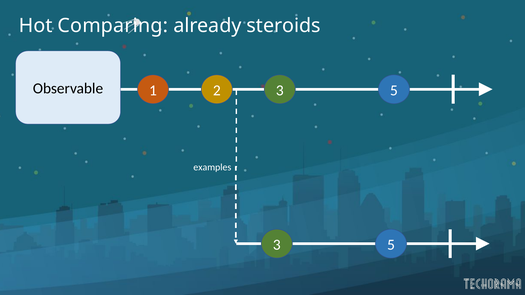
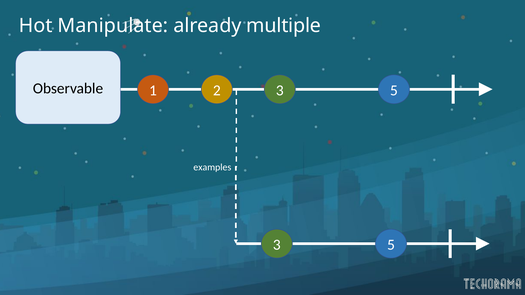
Comparing: Comparing -> Manipulate
steroids: steroids -> multiple
